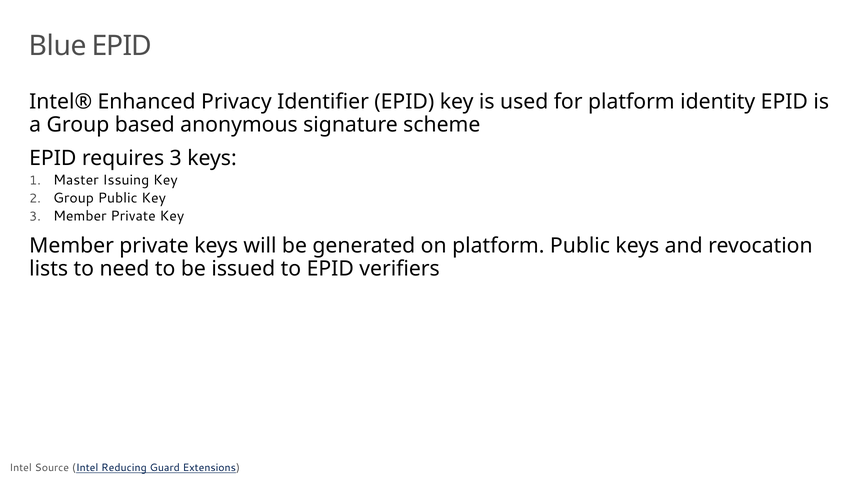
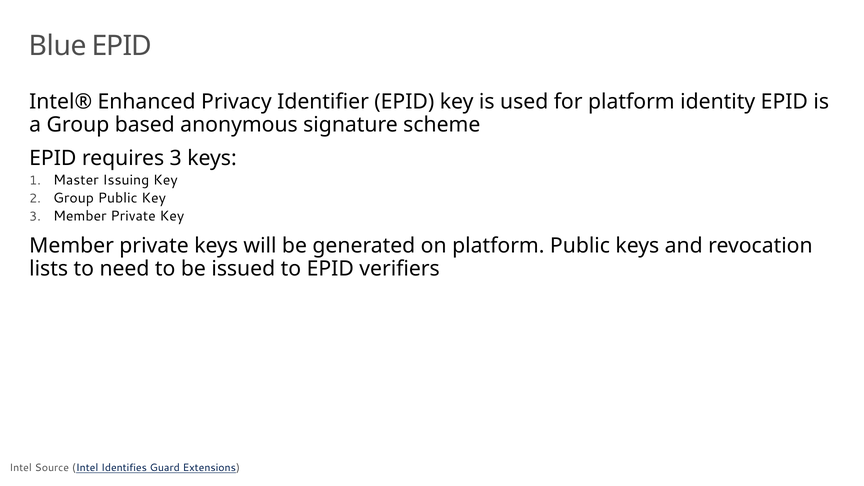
Reducing: Reducing -> Identifies
